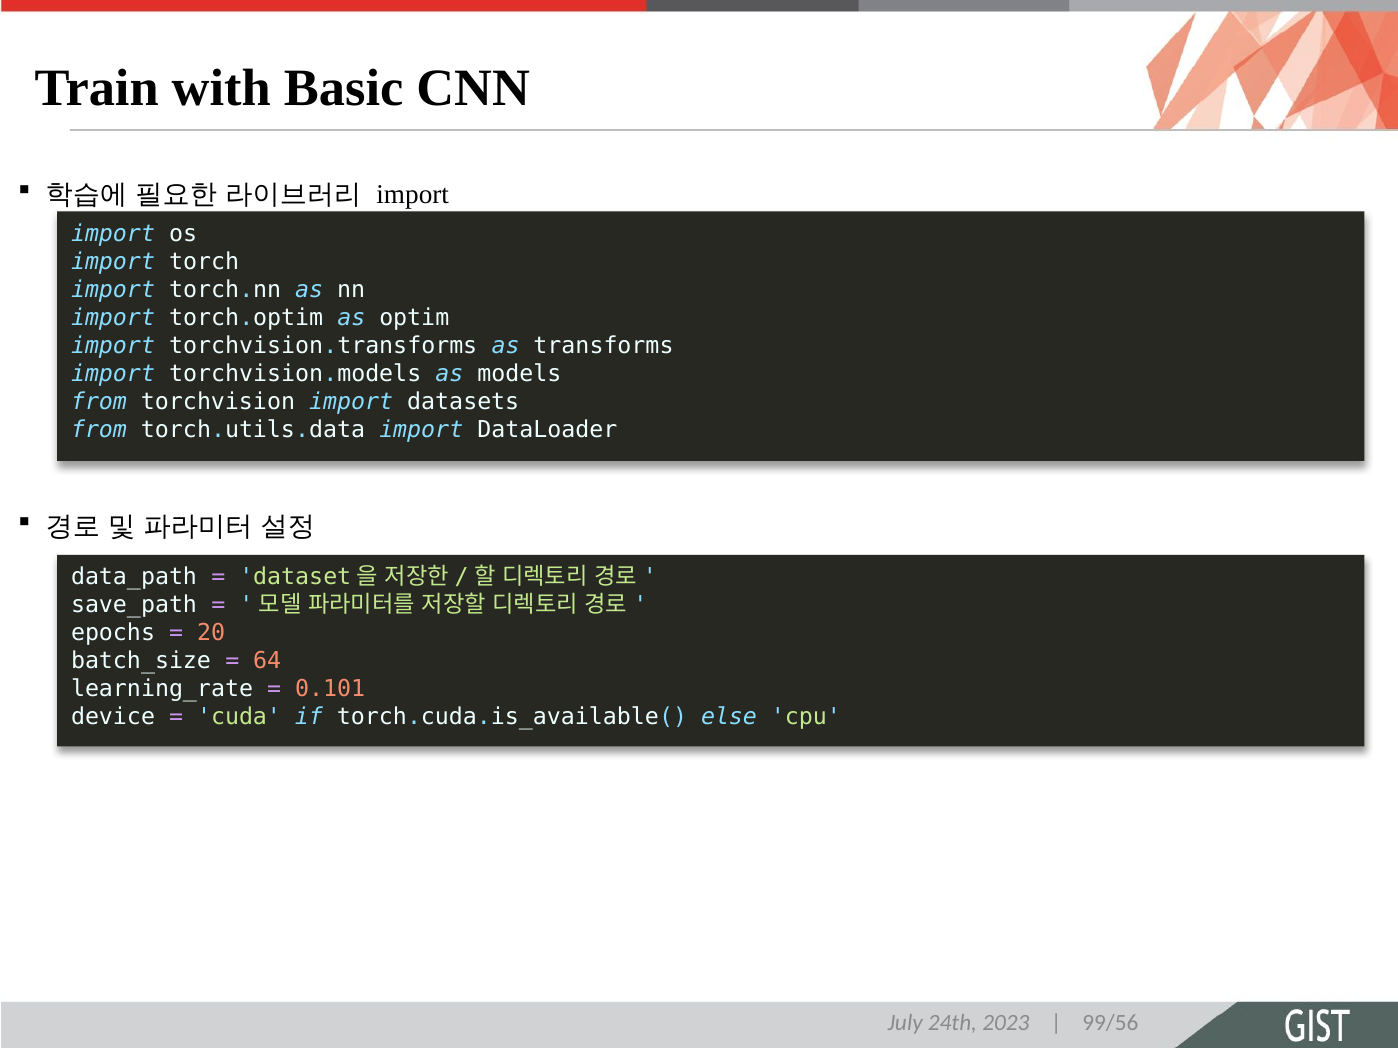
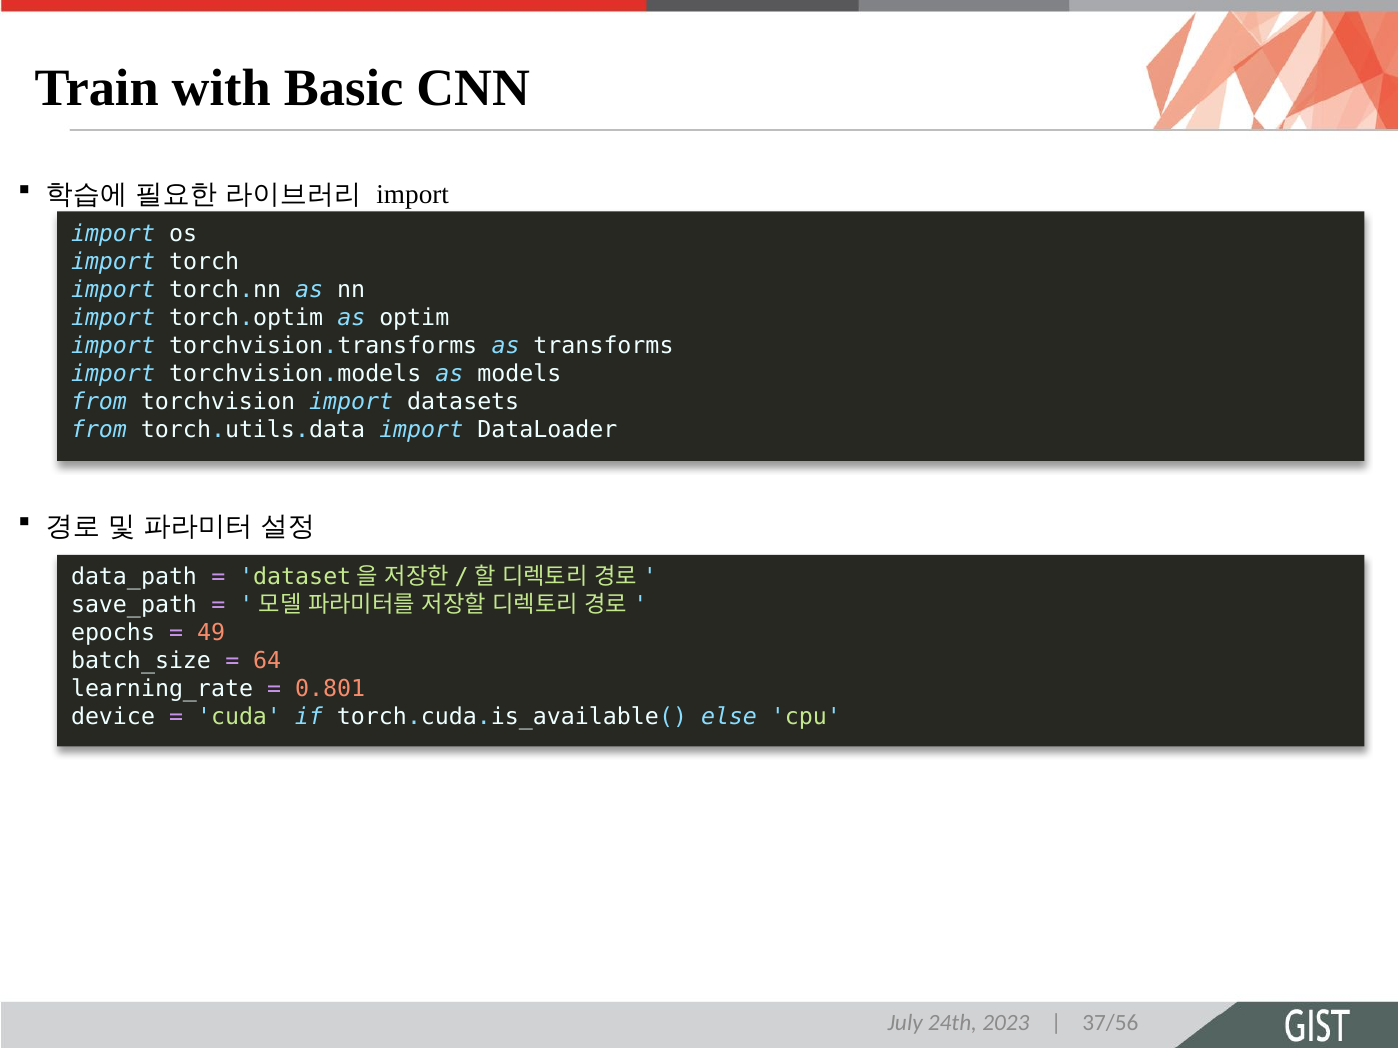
20: 20 -> 49
0.101: 0.101 -> 0.801
99/56: 99/56 -> 37/56
